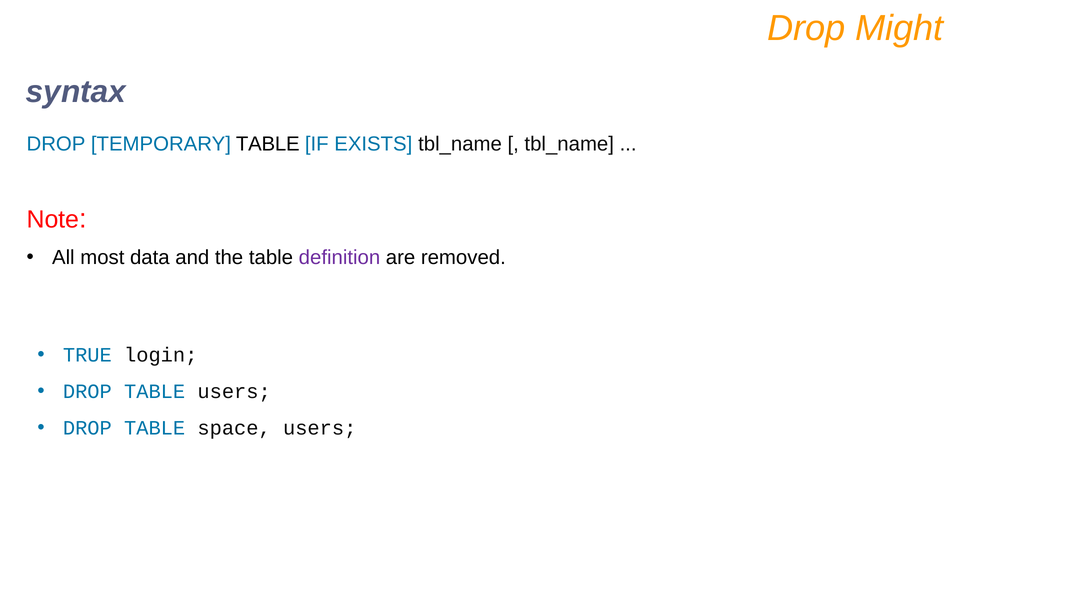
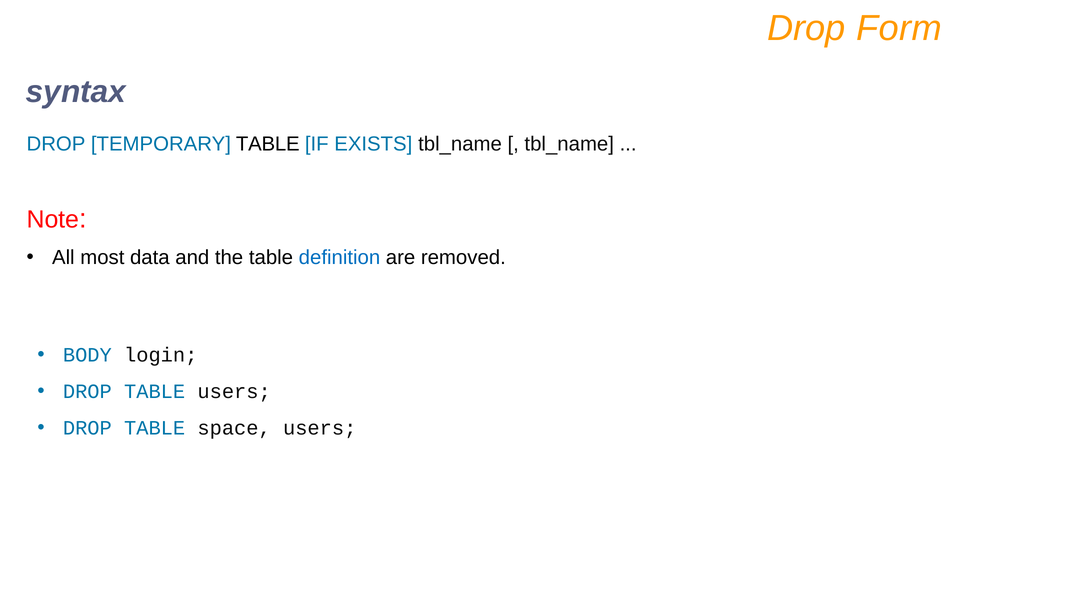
Might: Might -> Form
definition colour: purple -> blue
TRUE: TRUE -> BODY
